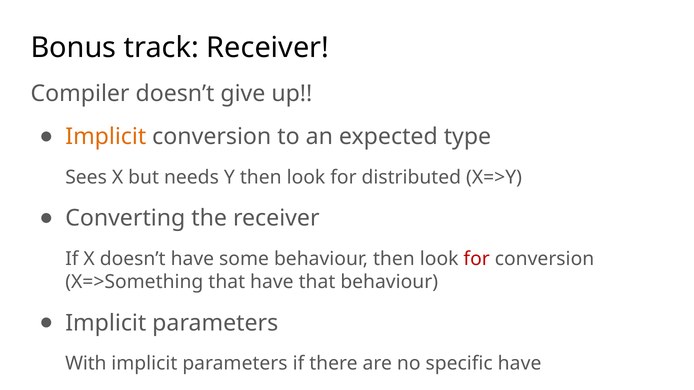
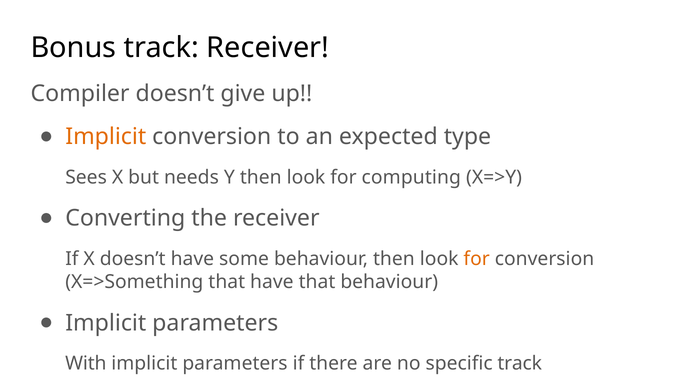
distributed: distributed -> computing
for at (477, 259) colour: red -> orange
specific have: have -> track
